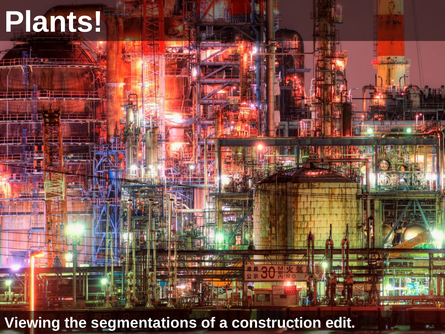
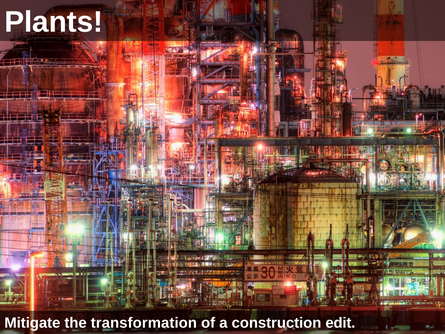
Viewing: Viewing -> Mitigate
segmentations: segmentations -> transformation
